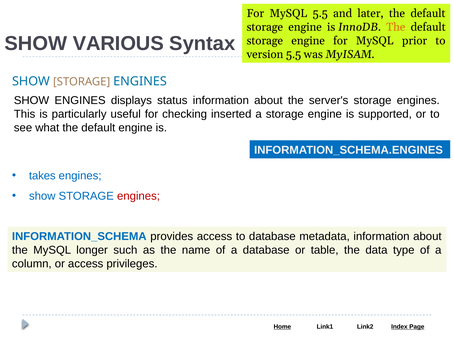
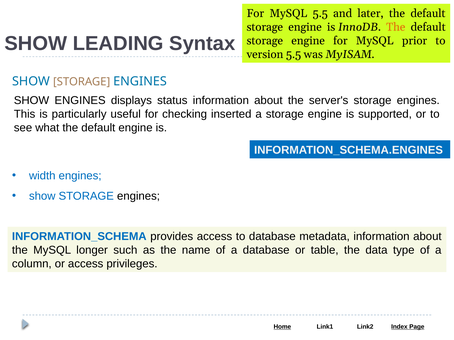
VARIOUS: VARIOUS -> LEADING
takes: takes -> width
engines at (138, 196) colour: red -> black
